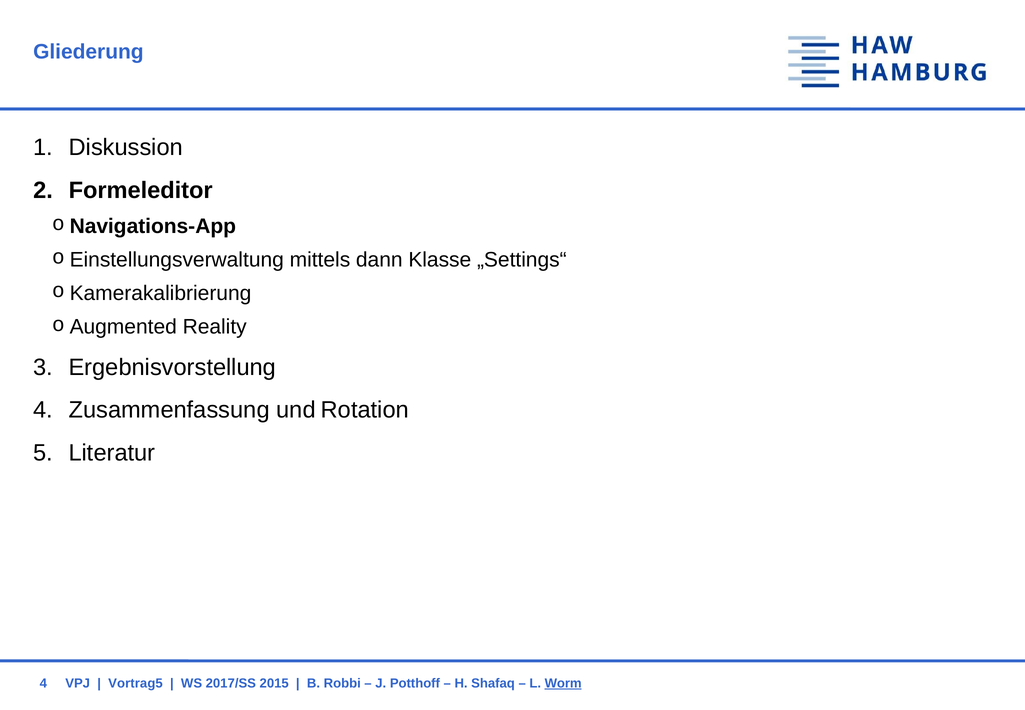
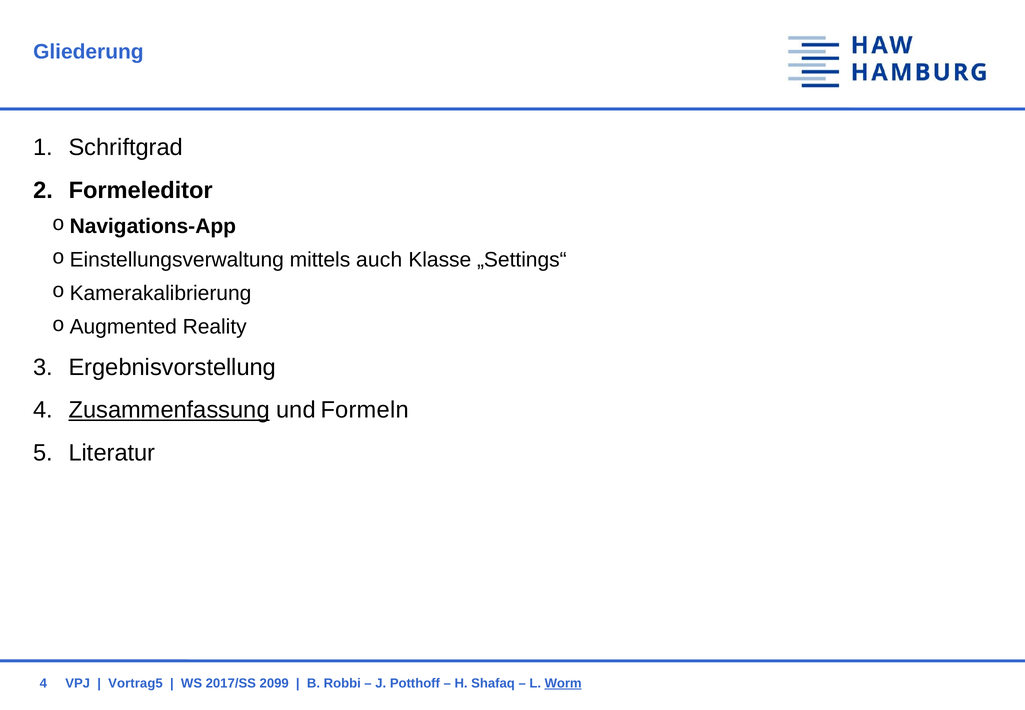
Diskussion: Diskussion -> Schriftgrad
dann: dann -> auch
Zusammenfassung underline: none -> present
Rotation: Rotation -> Formeln
2015: 2015 -> 2099
